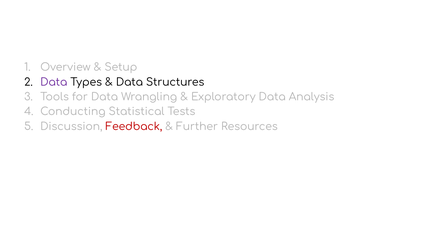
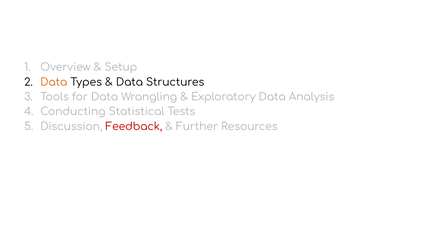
Data at (54, 82) colour: purple -> orange
